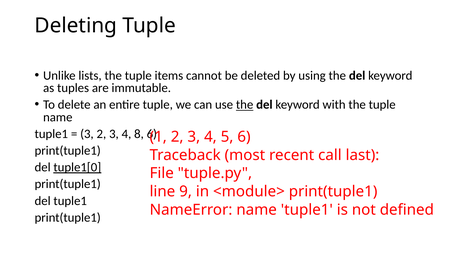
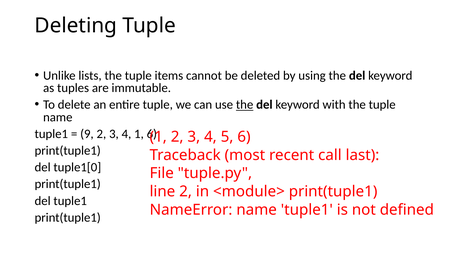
3 at (87, 134): 3 -> 9
4 8: 8 -> 1
tuple1[0 underline: present -> none
line 9: 9 -> 2
